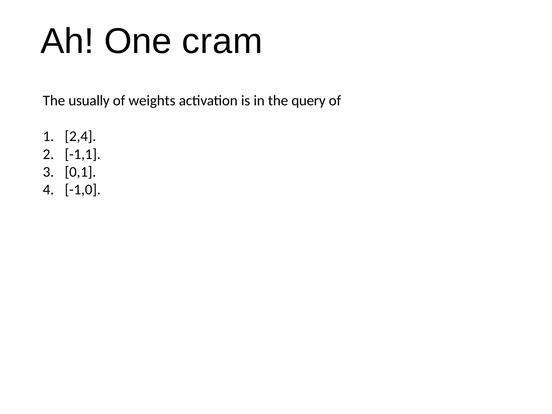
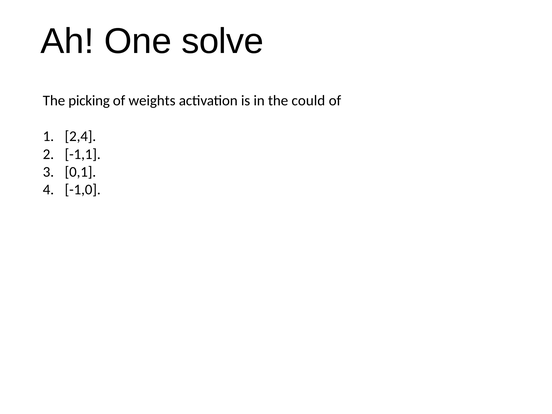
cram: cram -> solve
usually: usually -> picking
query: query -> could
